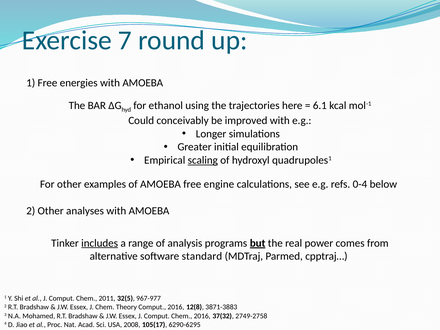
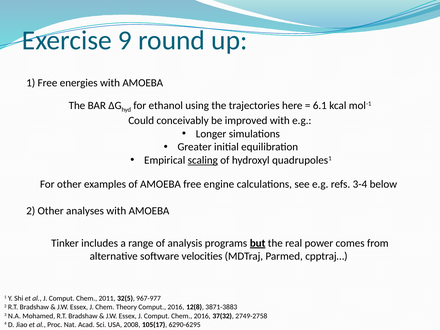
7: 7 -> 9
0-4: 0-4 -> 3-4
includes underline: present -> none
standard: standard -> velocities
